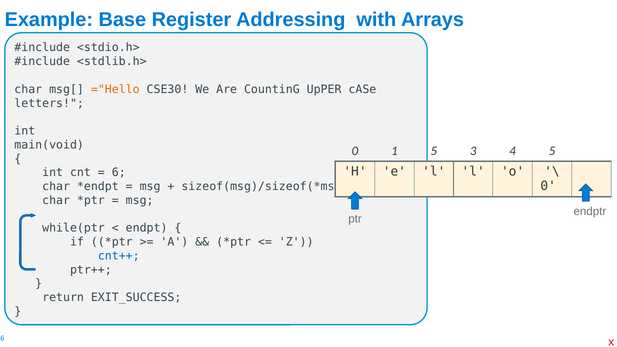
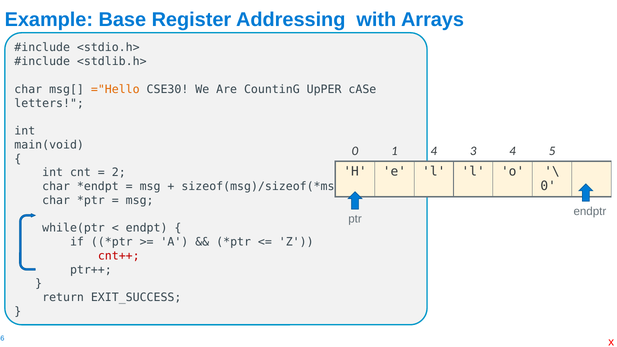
1 5: 5 -> 4
6: 6 -> 2
cnt++ colour: blue -> red
